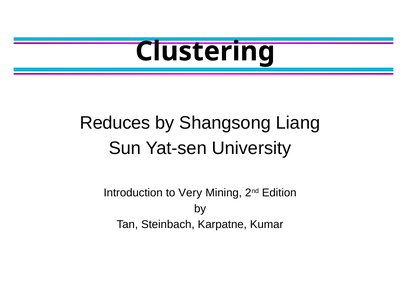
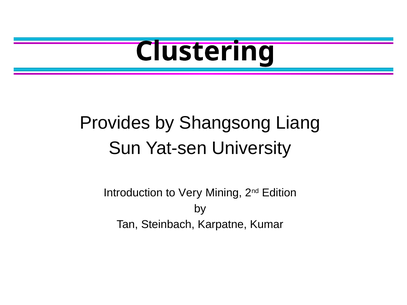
Reduces: Reduces -> Provides
